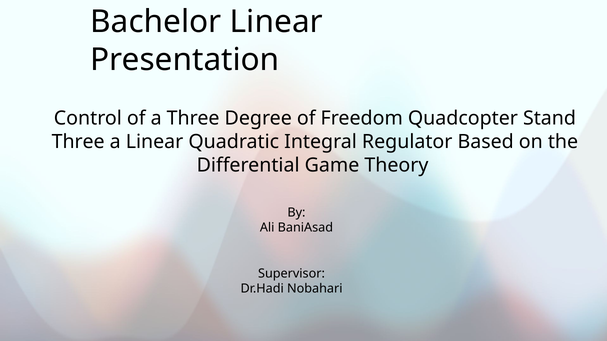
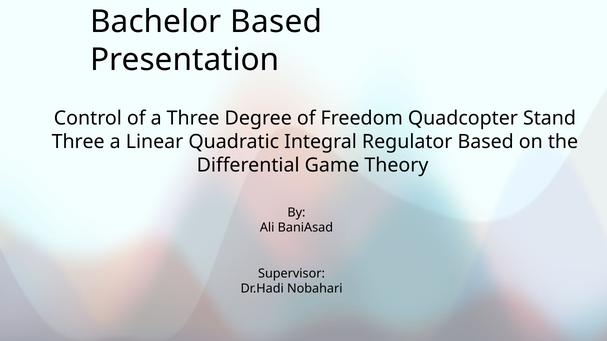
Bachelor Linear: Linear -> Based
